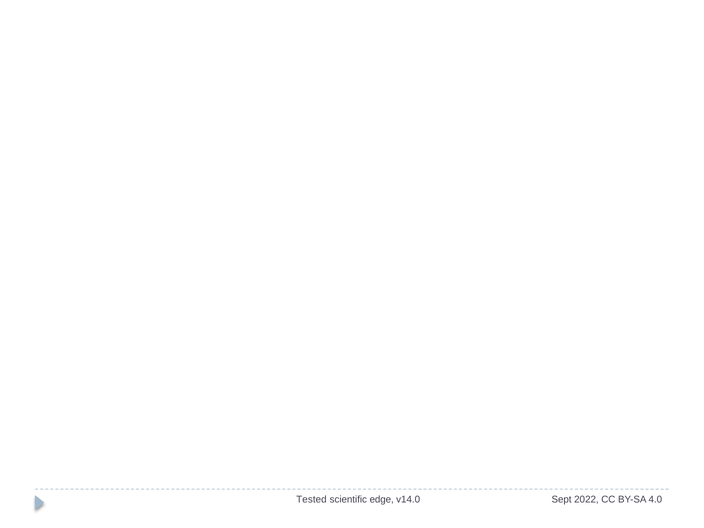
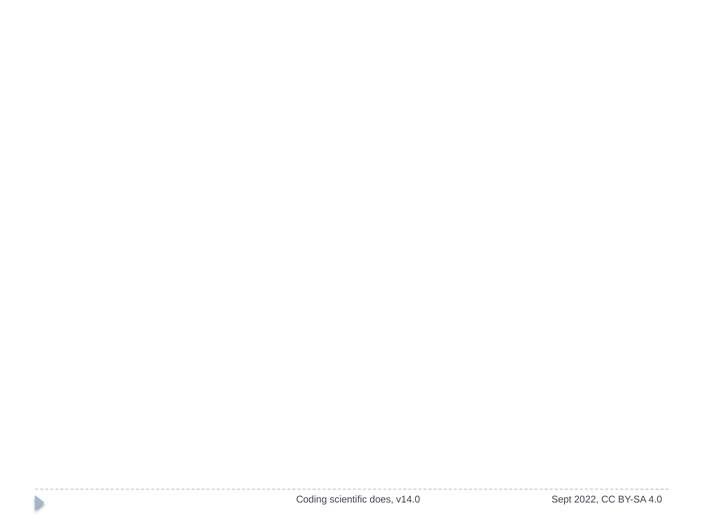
Tested: Tested -> Coding
edge: edge -> does
